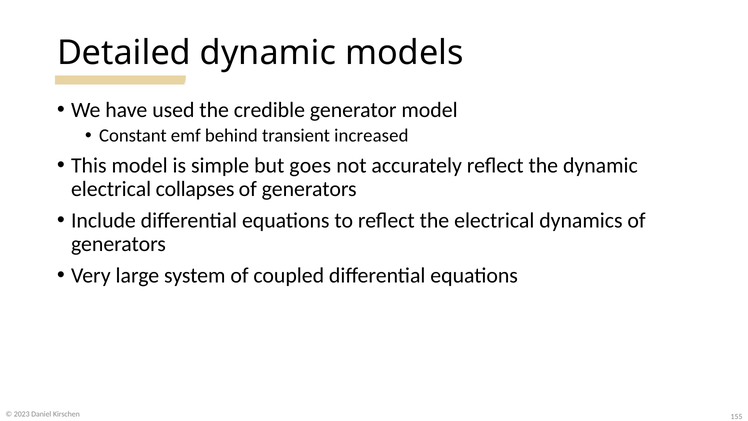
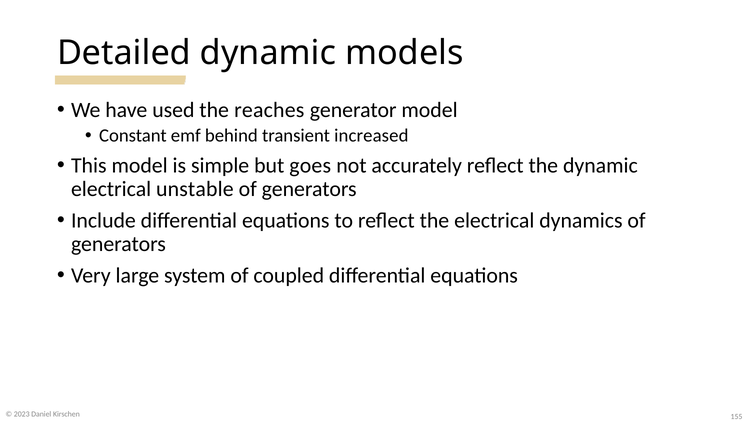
credible: credible -> reaches
collapses: collapses -> unstable
